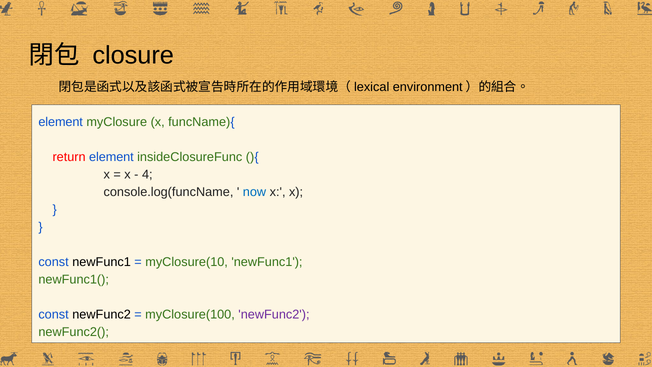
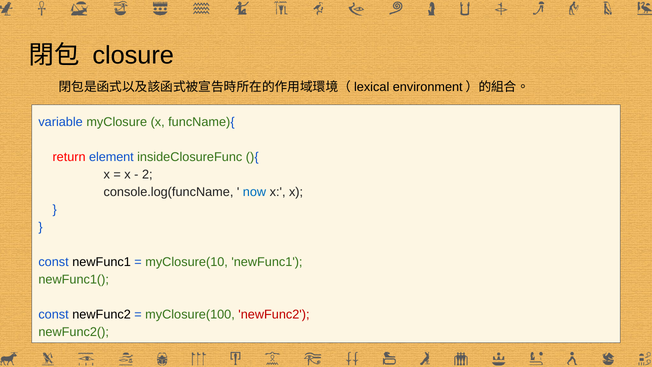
element at (61, 122): element -> variable
4: 4 -> 2
newFunc2 at (274, 314) colour: purple -> red
